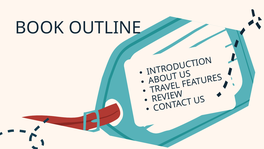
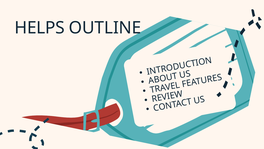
BOOK: BOOK -> HELPS
